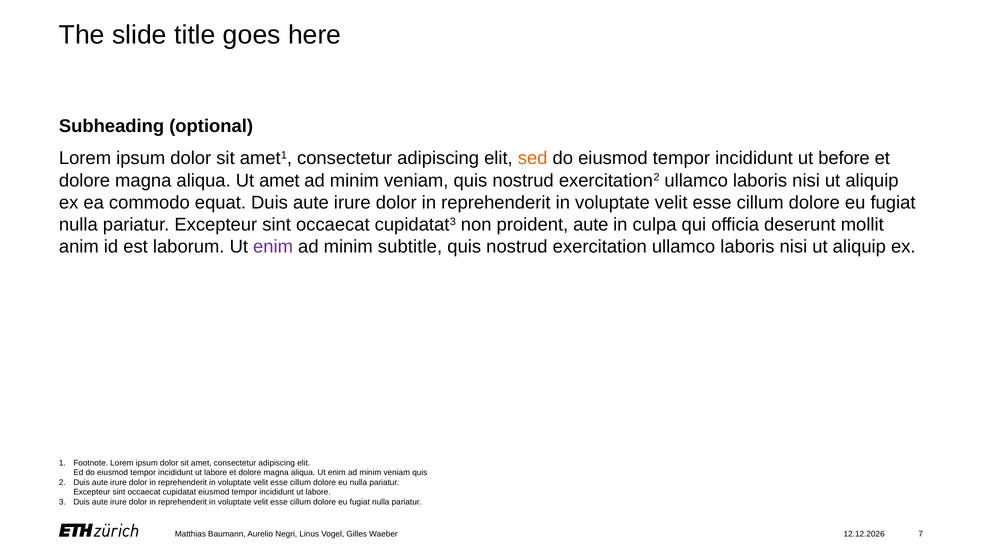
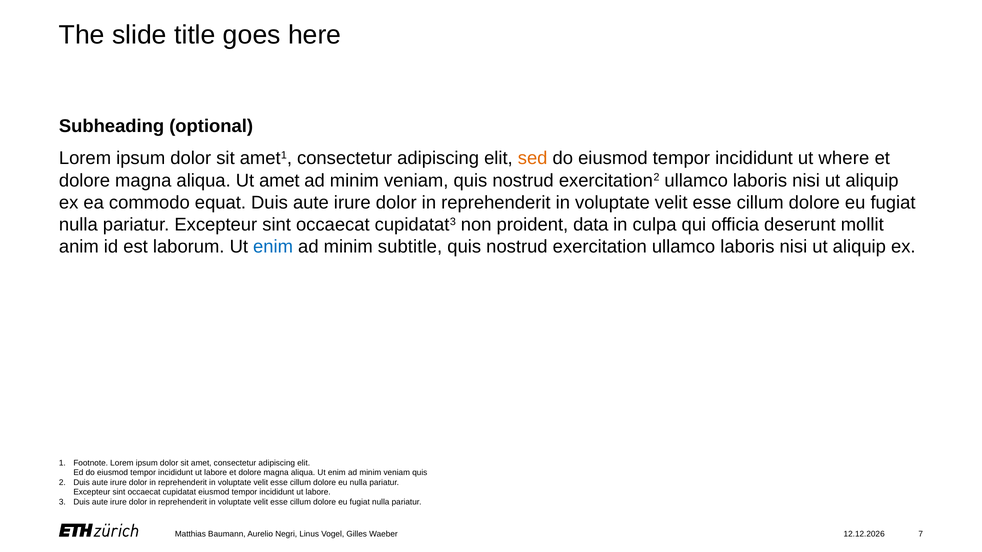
before: before -> where
proident aute: aute -> data
enim at (273, 247) colour: purple -> blue
